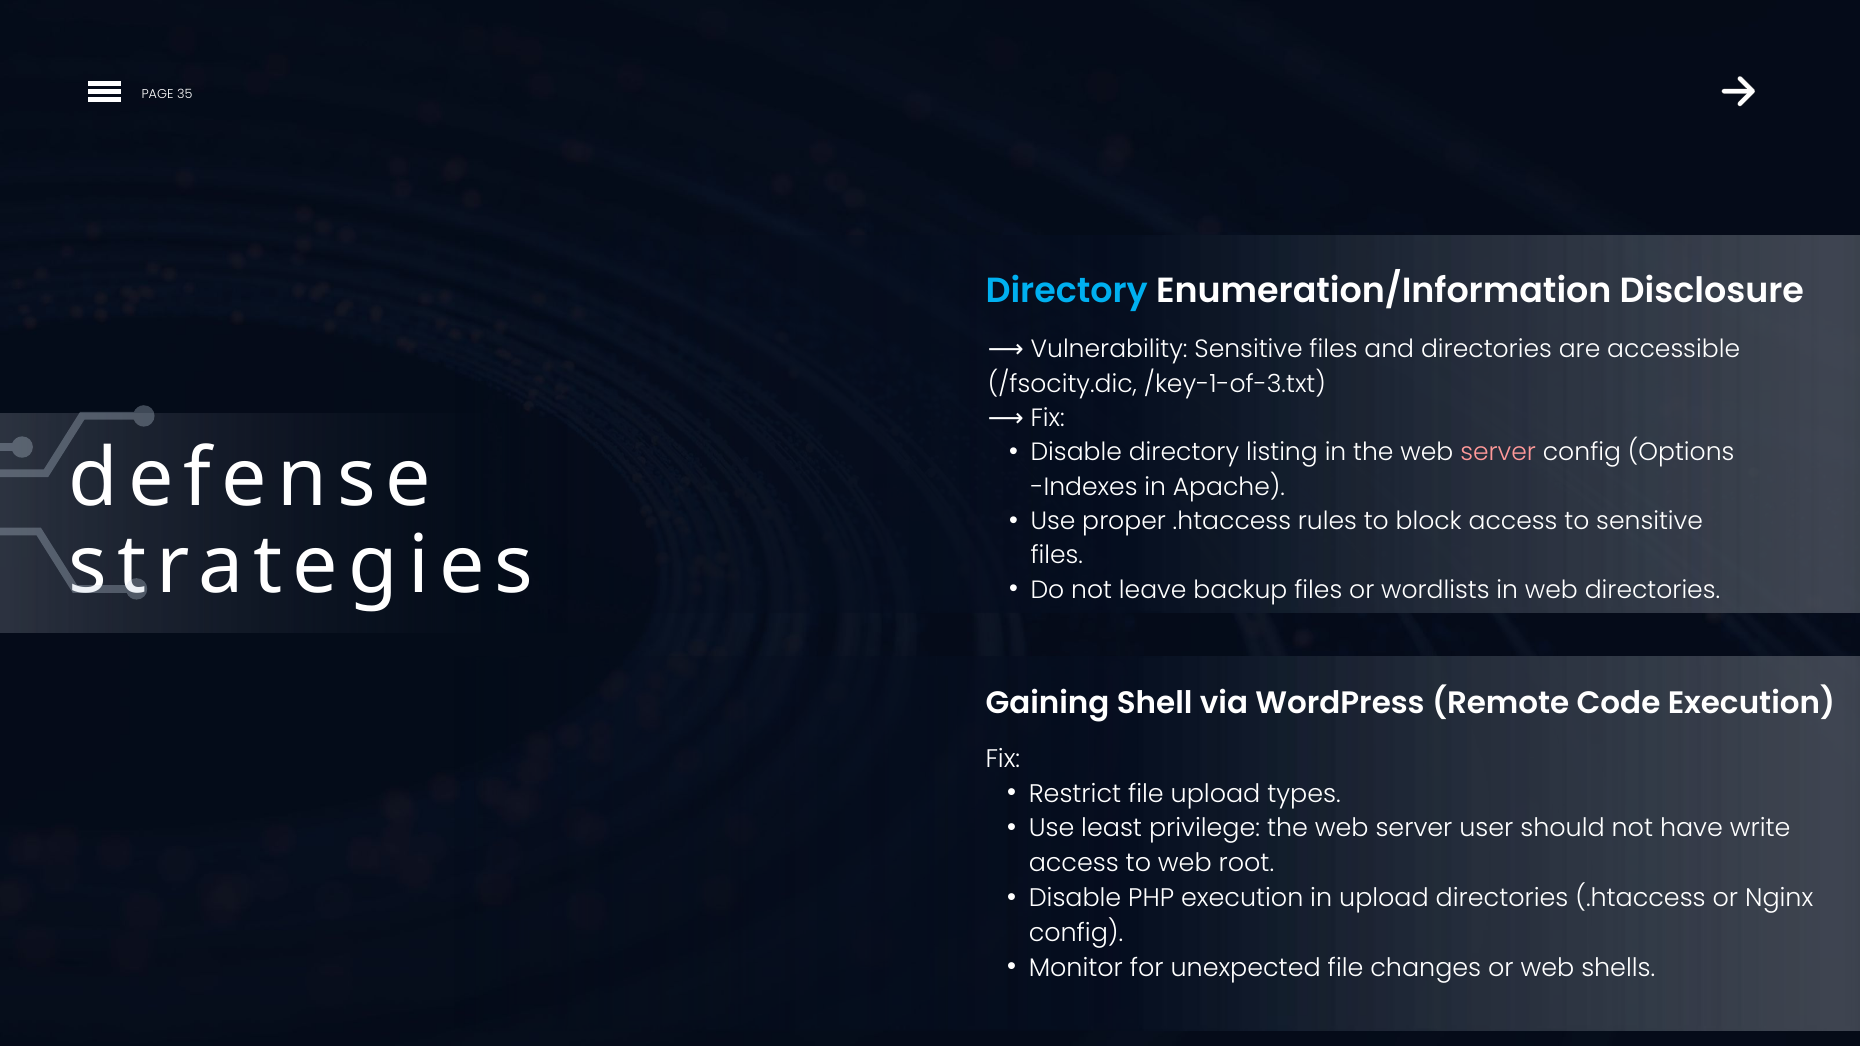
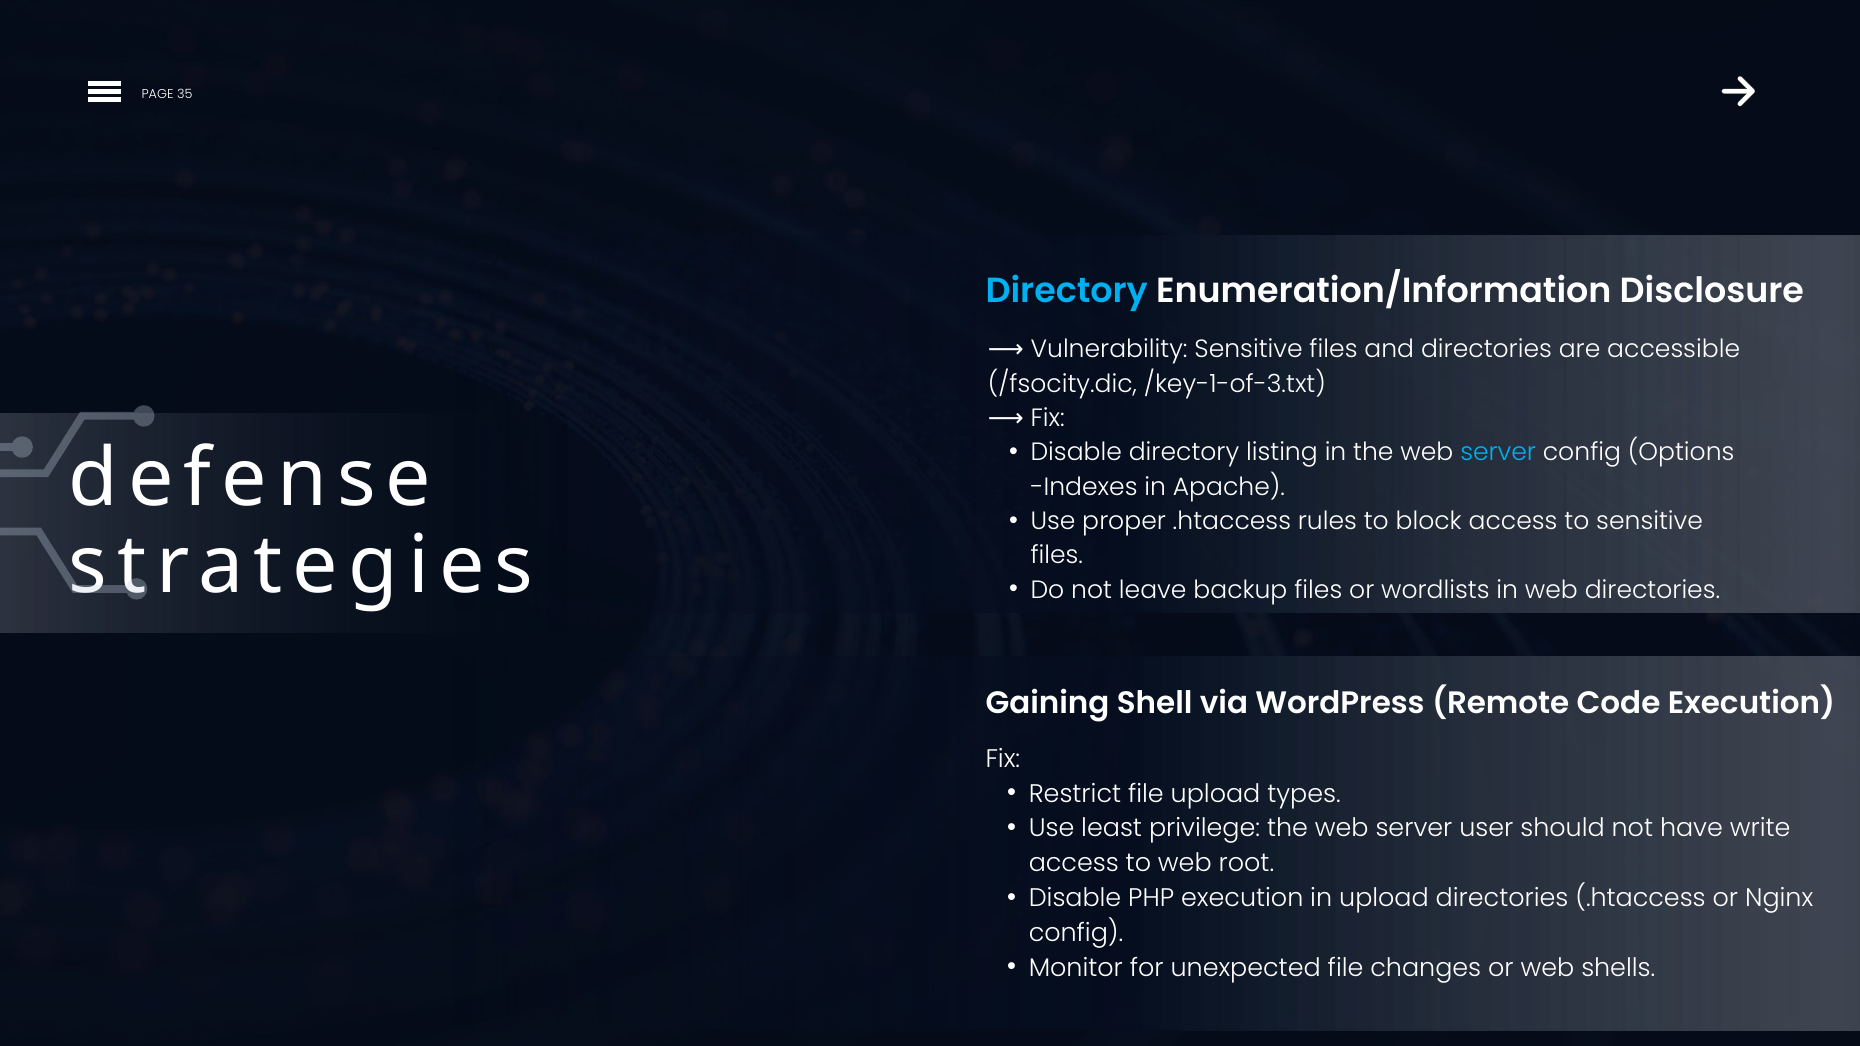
server at (1498, 453) colour: pink -> light blue
